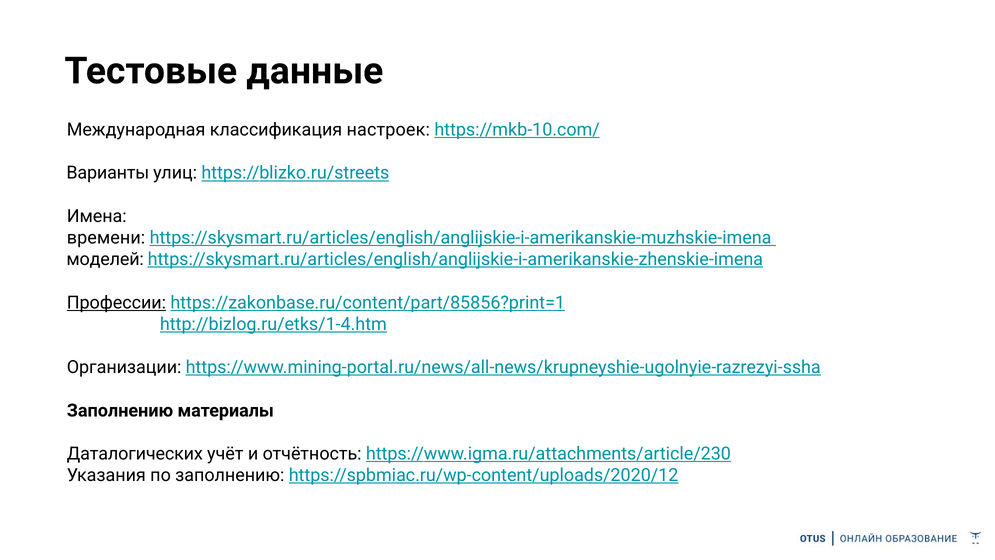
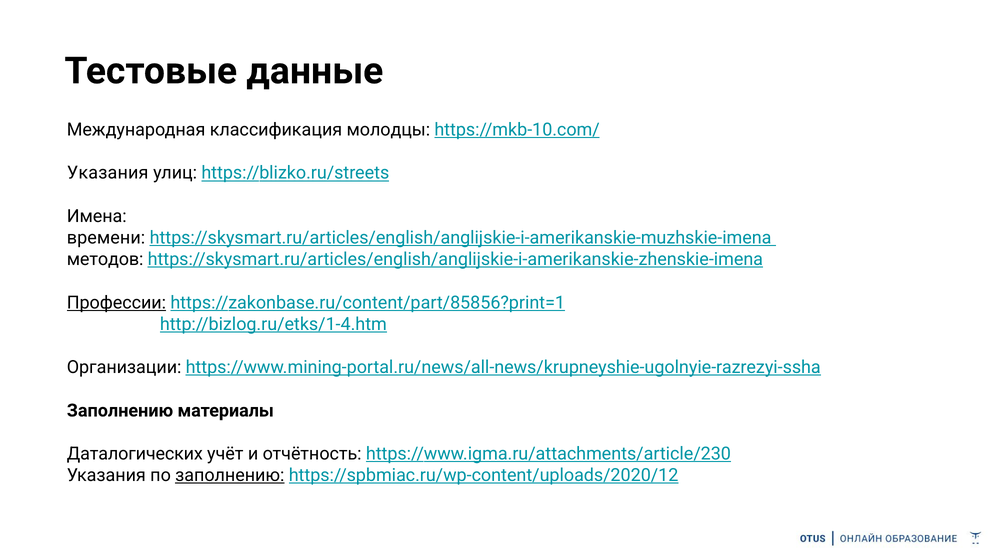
настроек: настроек -> молодцы
Варианты at (108, 173): Варианты -> Указания
моделей: моделей -> методов
заполнению at (230, 475) underline: none -> present
